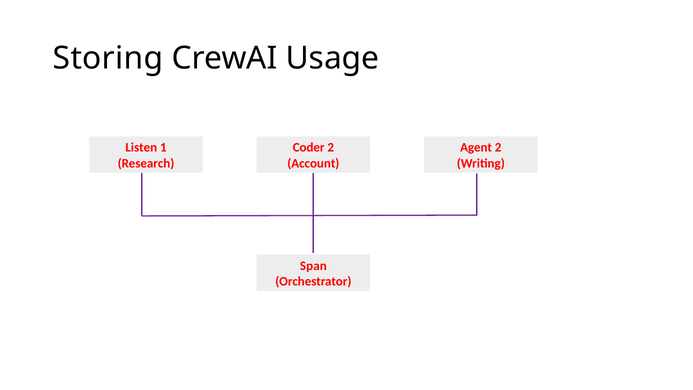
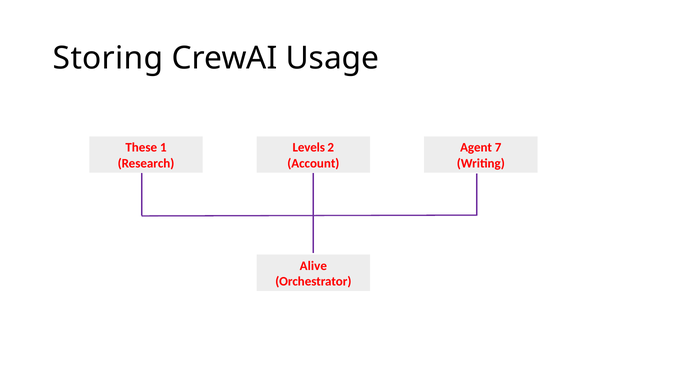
Listen: Listen -> These
Coder: Coder -> Levels
Agent 2: 2 -> 7
Span: Span -> Alive
